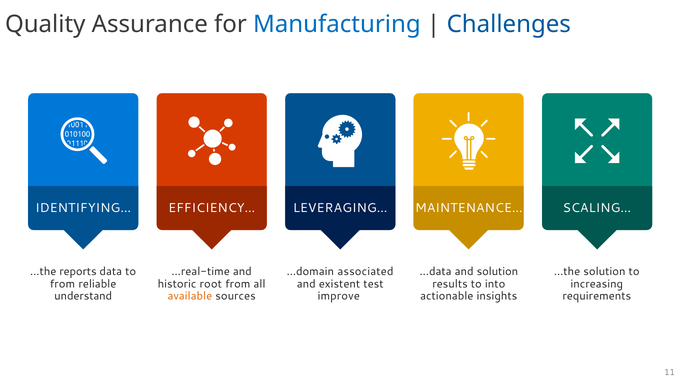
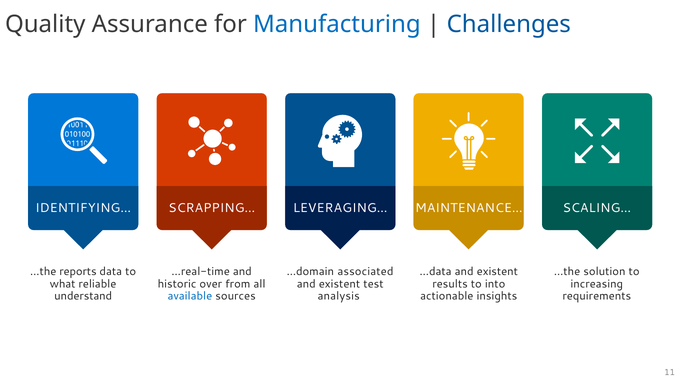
EFFICIENCY…: EFFICIENCY… -> SCRAPPING…
…data and solution: solution -> existent
from at (62, 284): from -> what
root: root -> over
available colour: orange -> blue
improve: improve -> analysis
